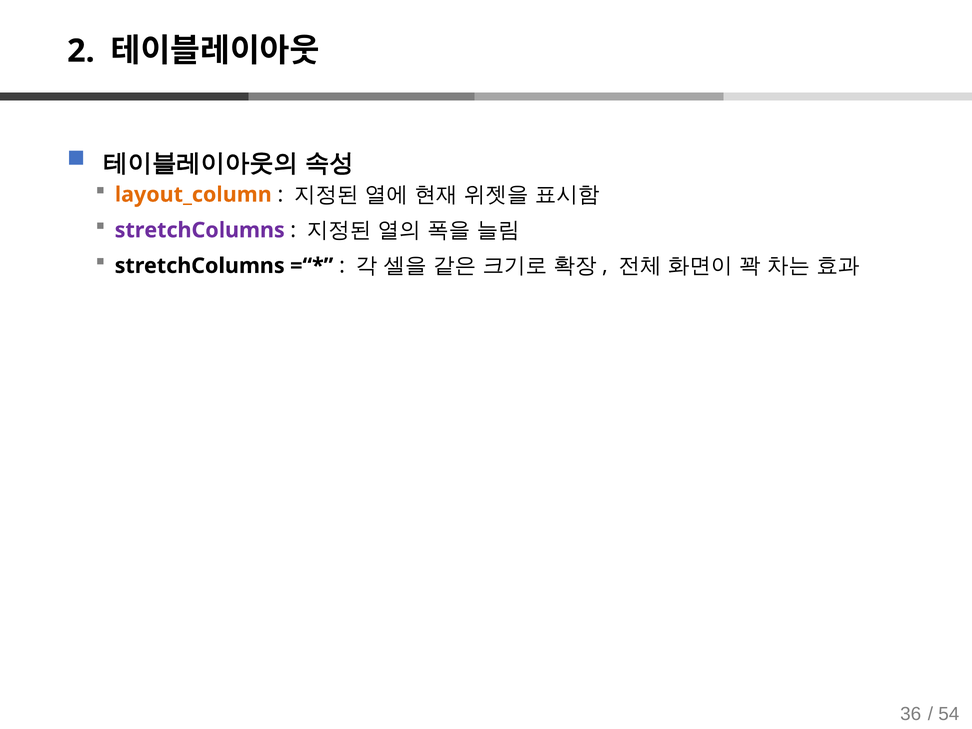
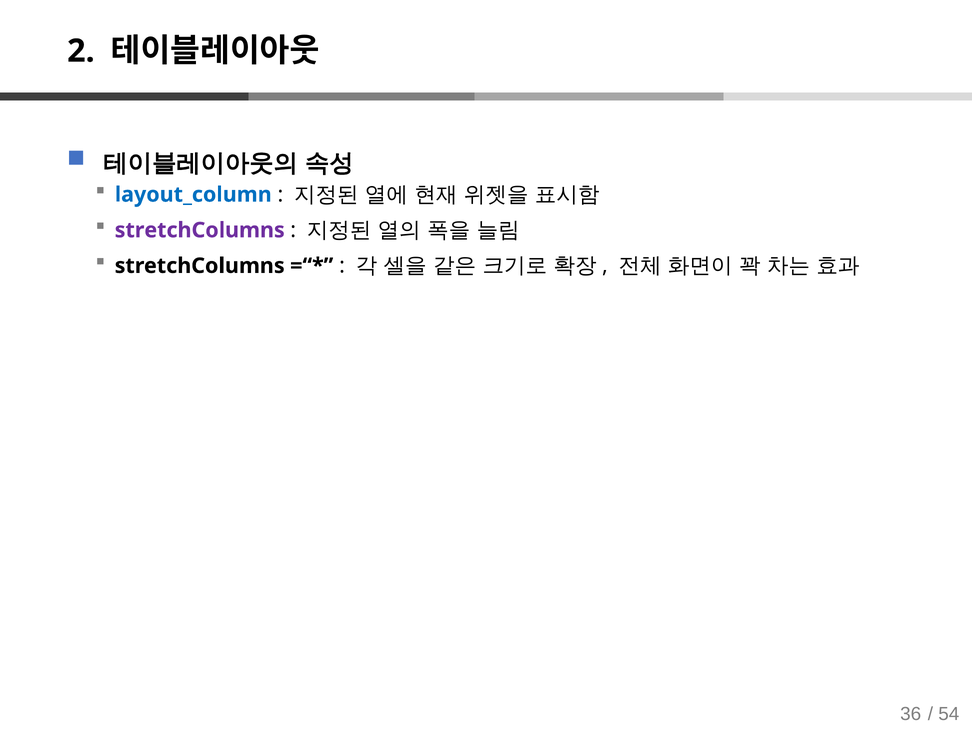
layout_column colour: orange -> blue
